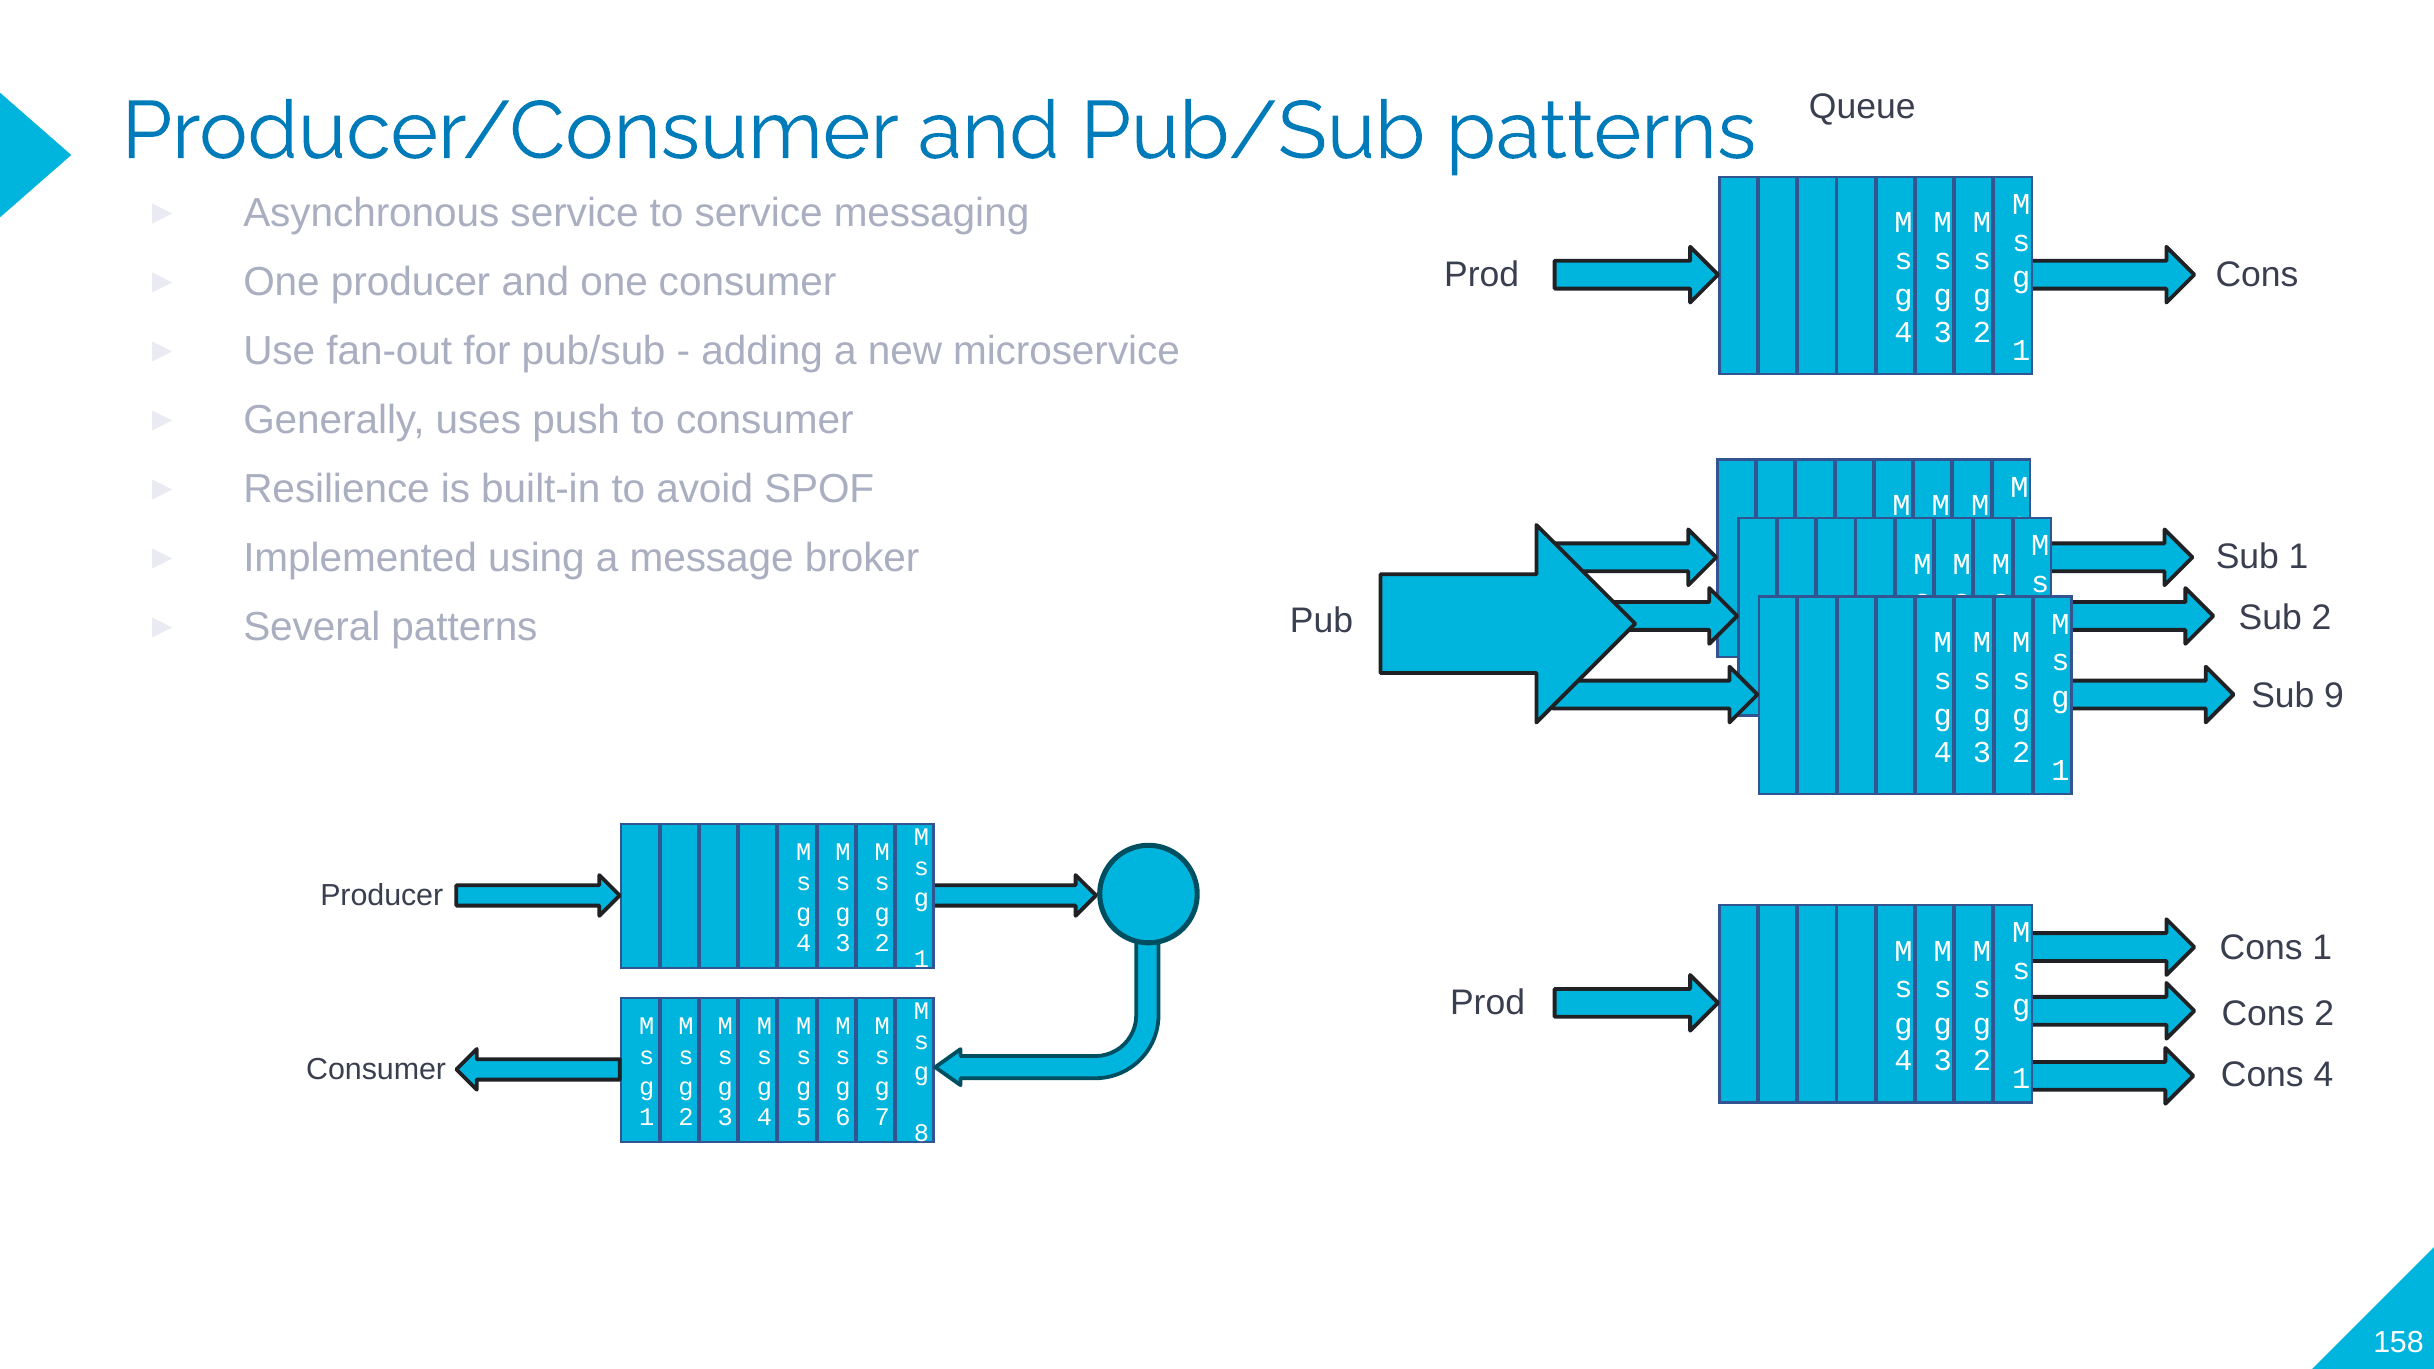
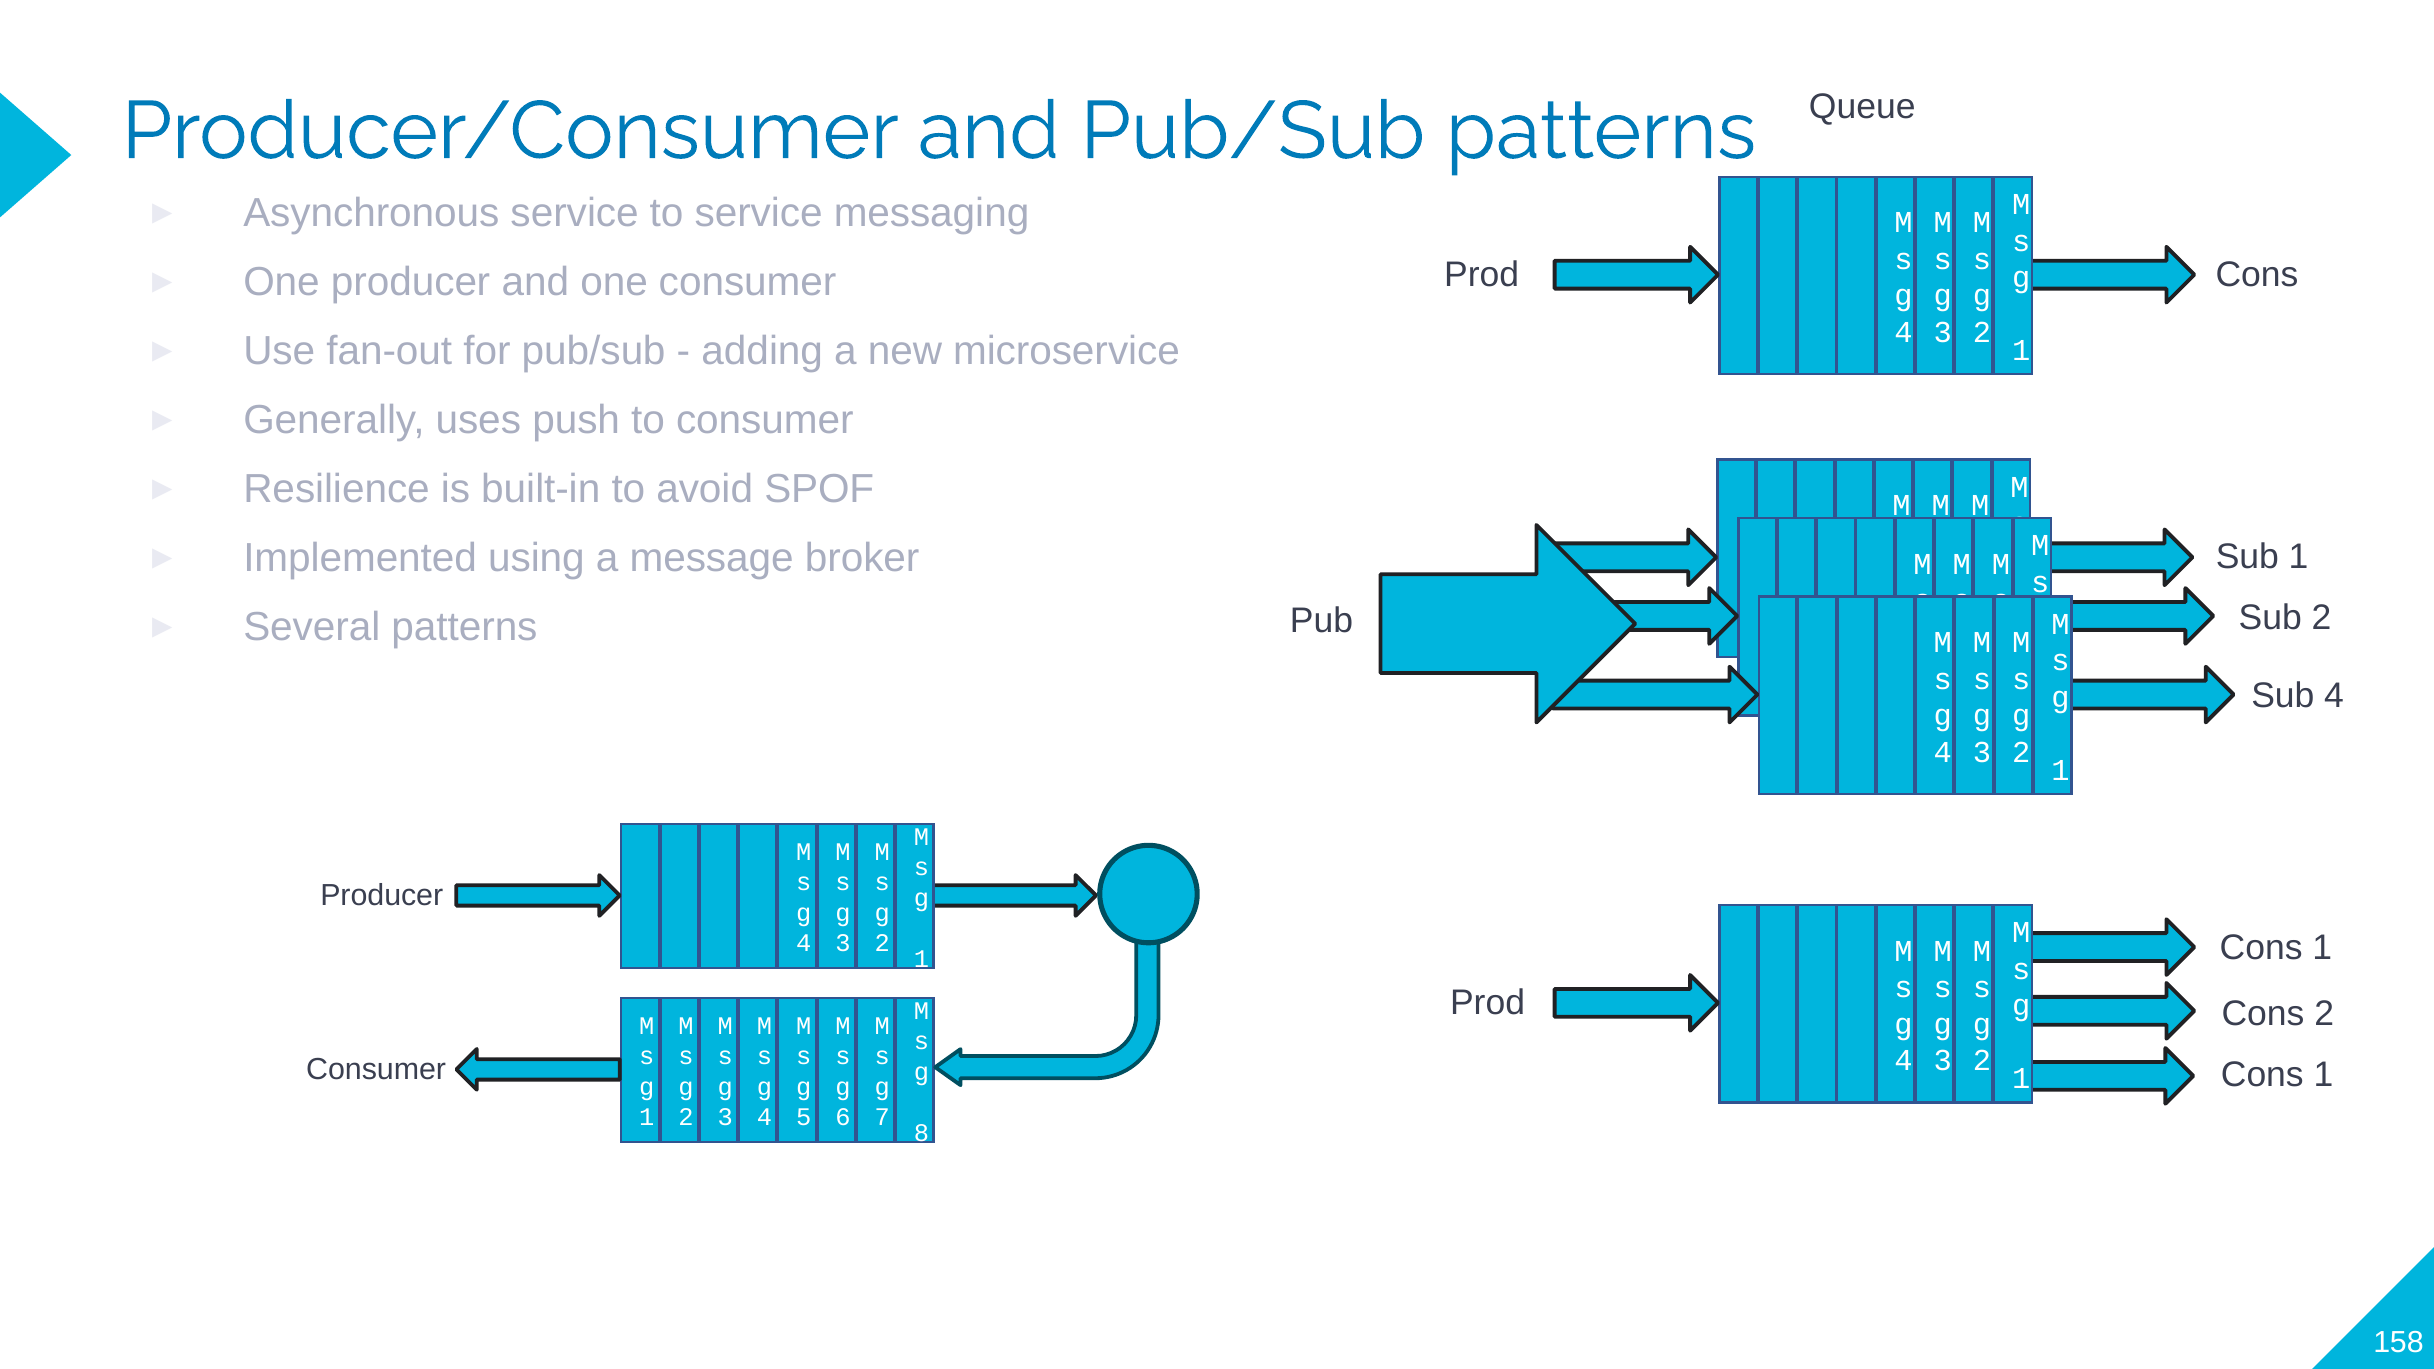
Sub 9: 9 -> 4
4 at (2323, 1075): 4 -> 1
